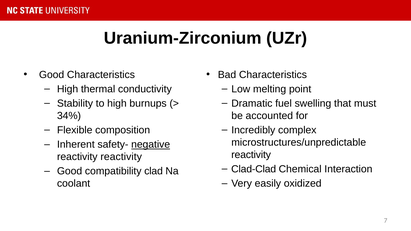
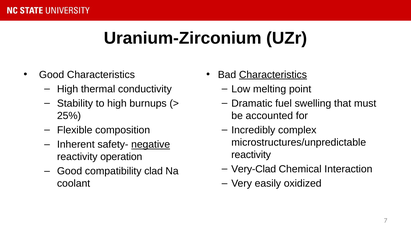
Characteristics at (273, 75) underline: none -> present
34%: 34% -> 25%
reactivity reactivity: reactivity -> operation
Clad-Clad: Clad-Clad -> Very-Clad
